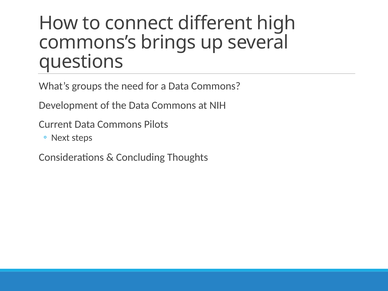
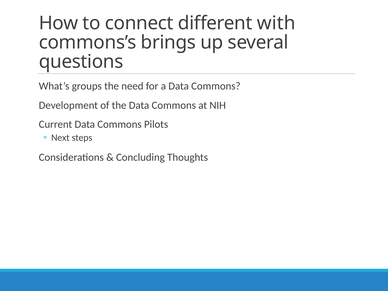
high: high -> with
